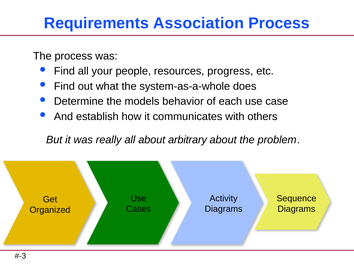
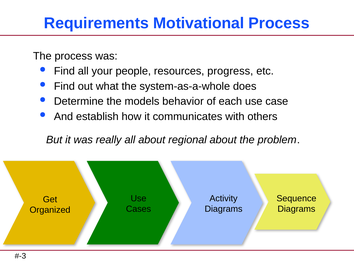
Association: Association -> Motivational
arbitrary: arbitrary -> regional
